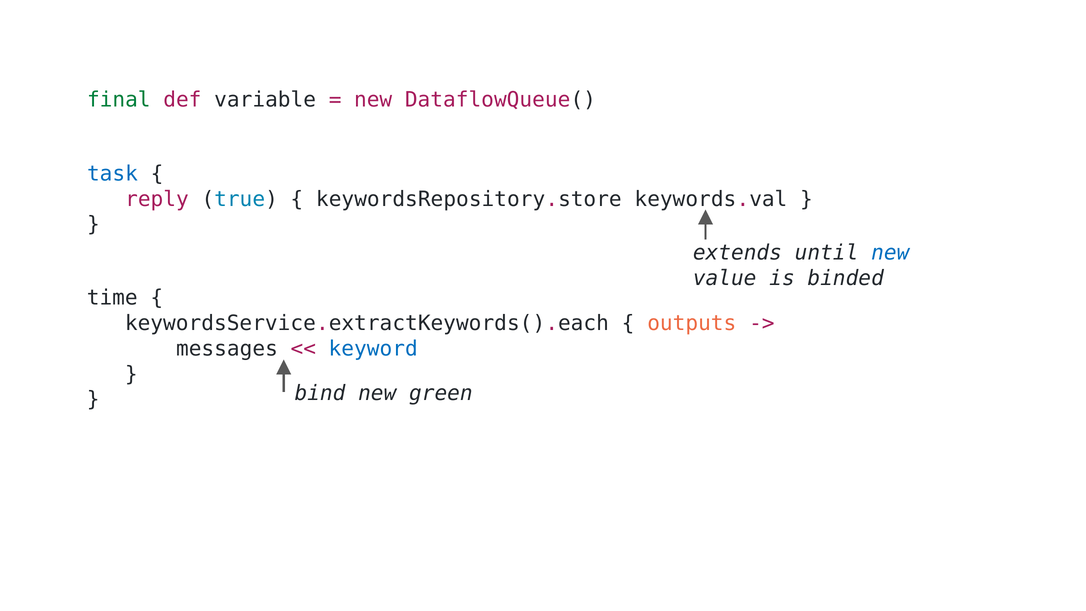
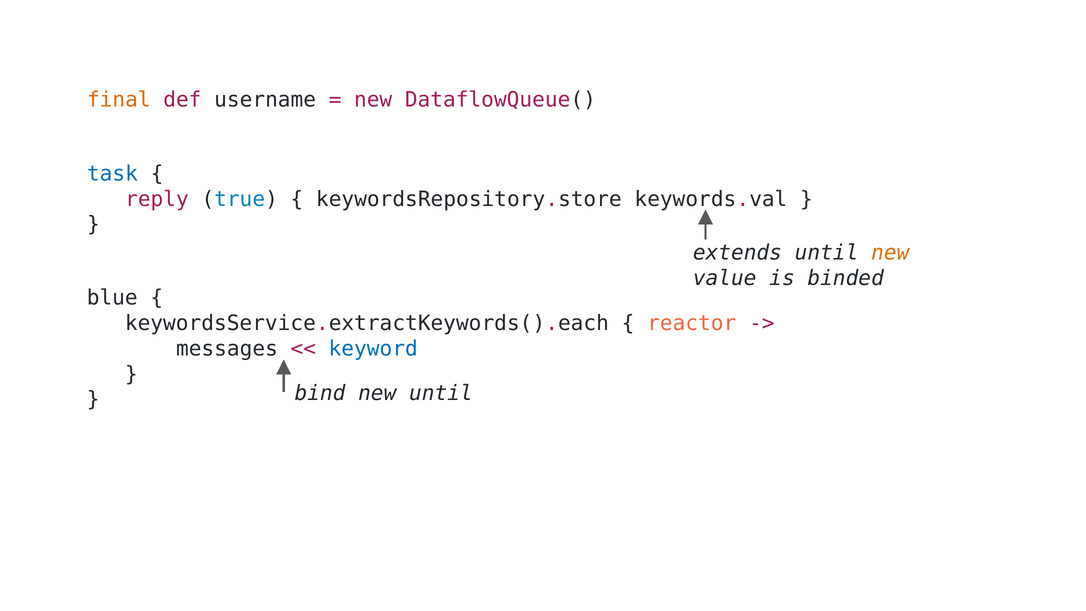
final colour: green -> orange
variable: variable -> username
new at (890, 253) colour: blue -> orange
time: time -> blue
outputs: outputs -> reactor
new green: green -> until
